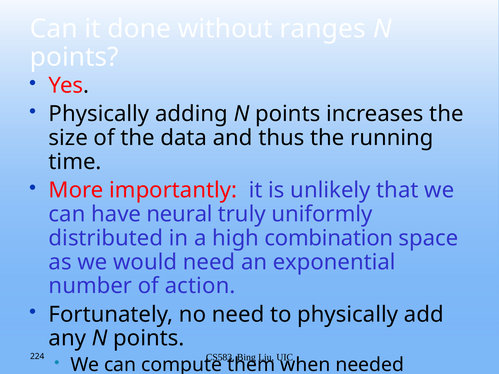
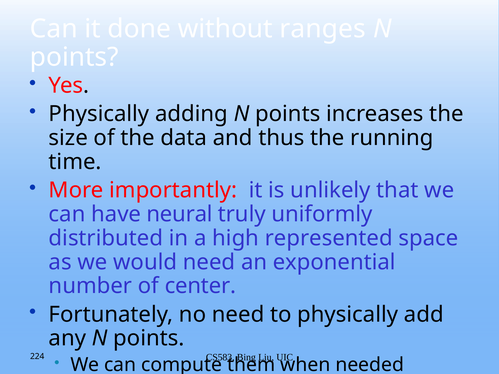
combination: combination -> represented
action: action -> center
